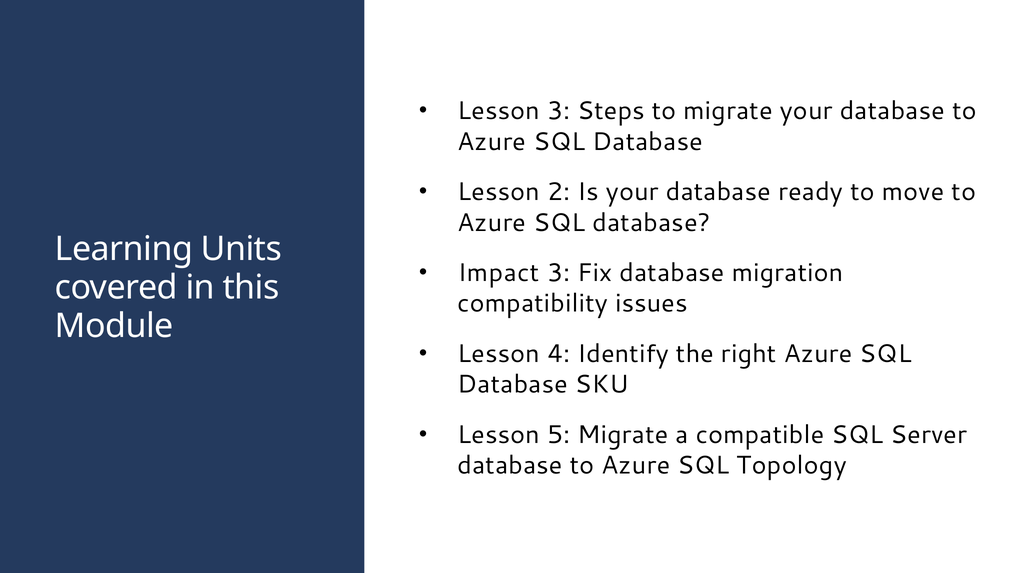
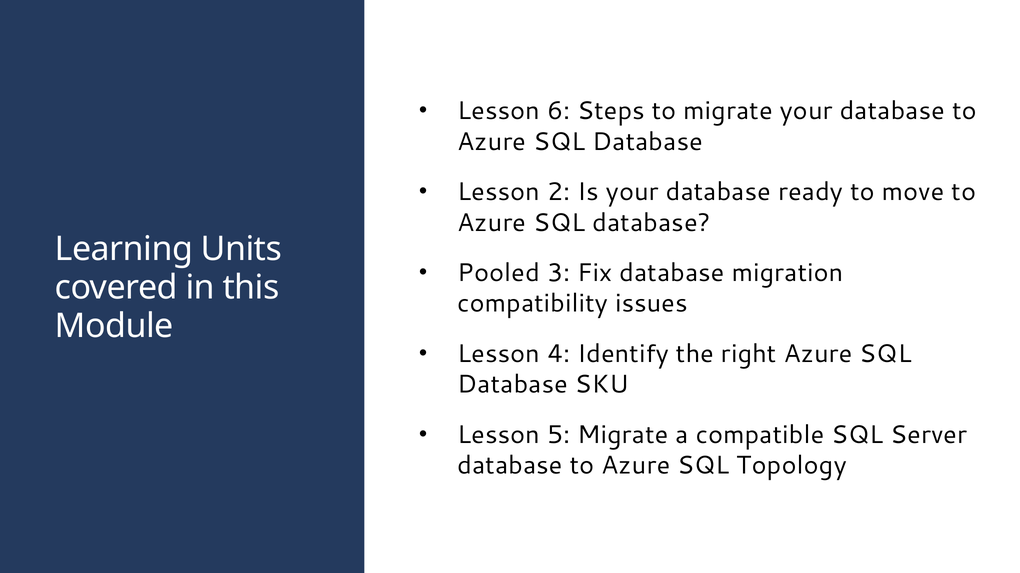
Lesson 3: 3 -> 6
Impact: Impact -> Pooled
